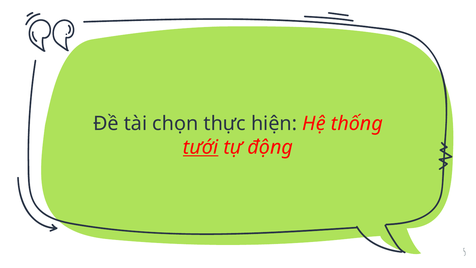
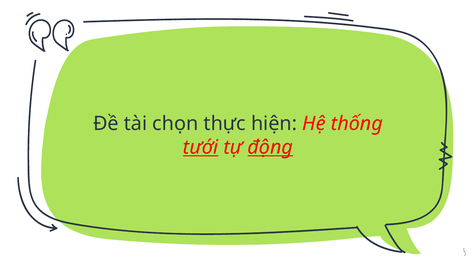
động underline: none -> present
